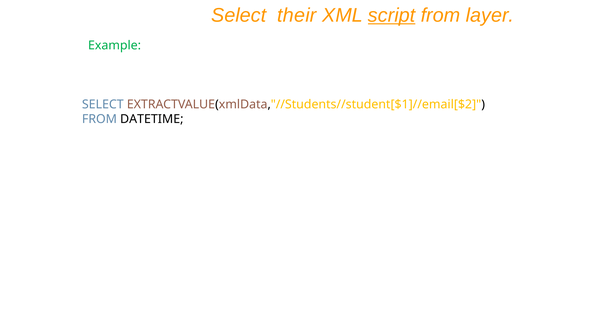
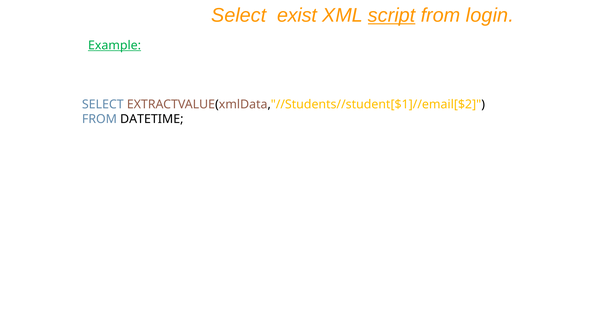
their: their -> exist
layer: layer -> login
Example underline: none -> present
